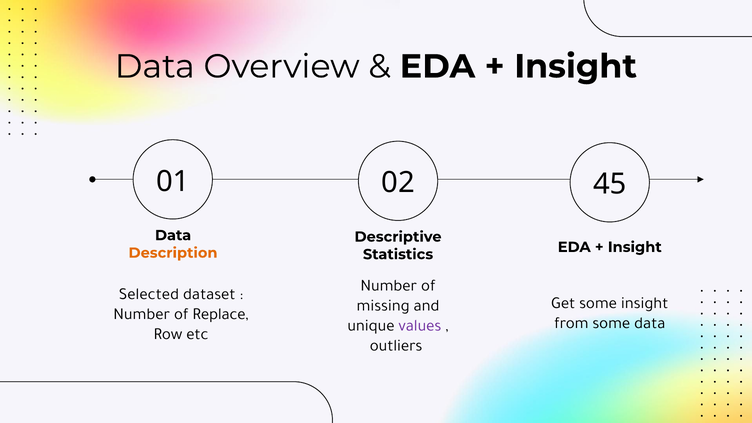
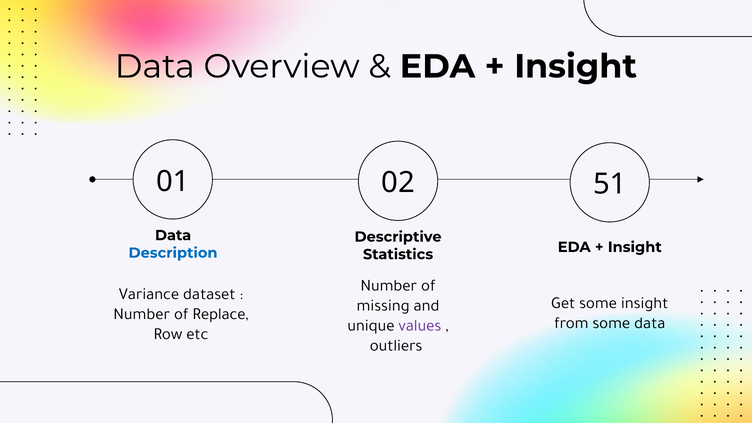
45: 45 -> 51
Description colour: orange -> blue
Selected: Selected -> Variance
